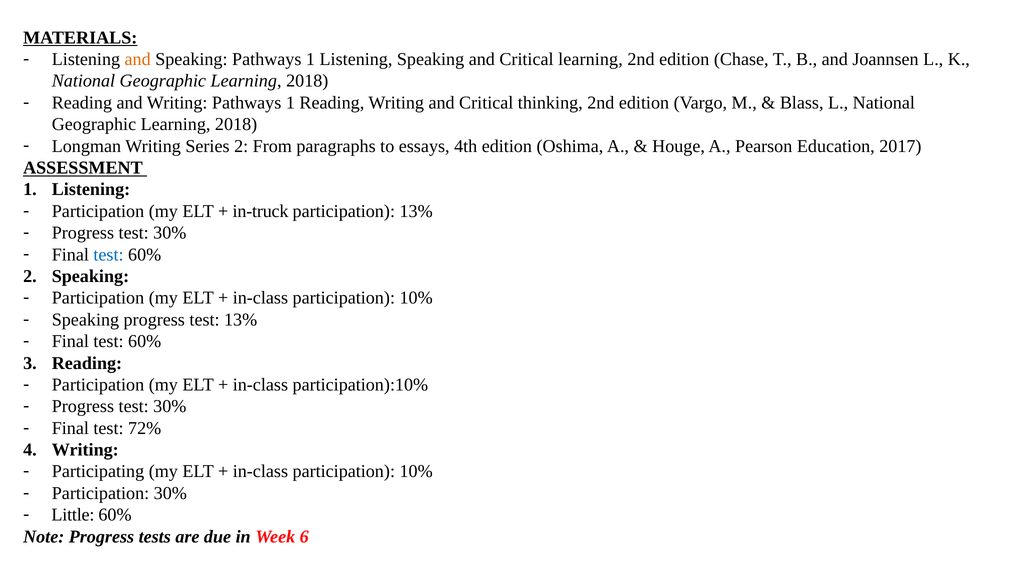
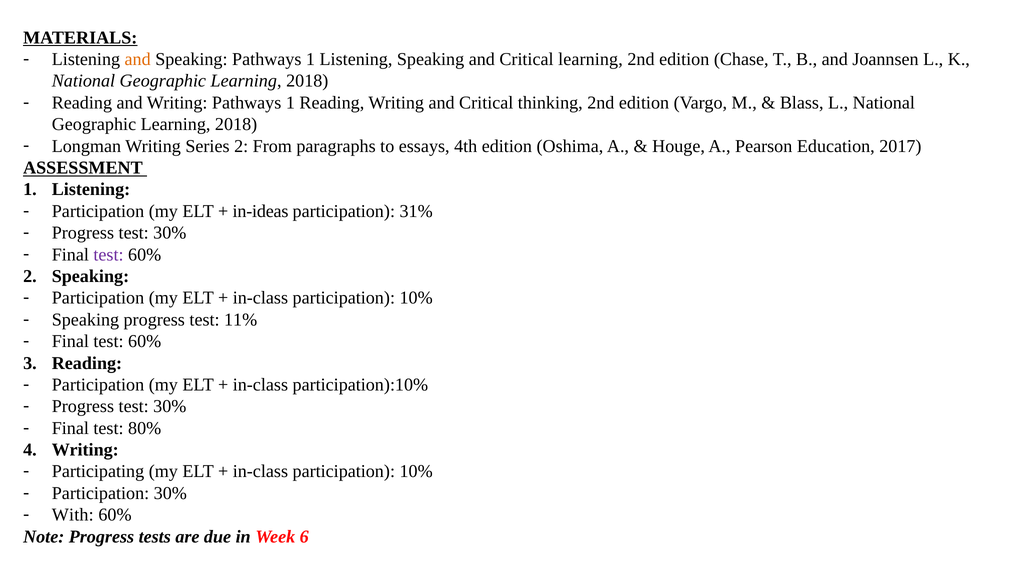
in-truck: in-truck -> in-ideas
participation 13%: 13% -> 31%
test at (108, 254) colour: blue -> purple
test 13%: 13% -> 11%
72%: 72% -> 80%
Little: Little -> With
